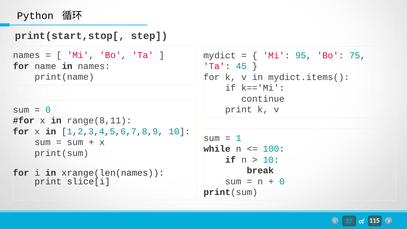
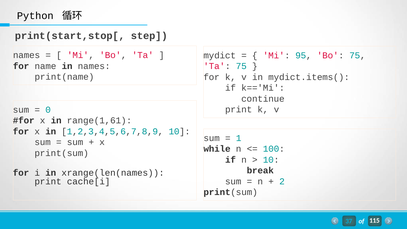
Ta 45: 45 -> 75
range(8,11: range(8,11 -> range(1,61
slice[i: slice[i -> cache[i
0 at (282, 181): 0 -> 2
